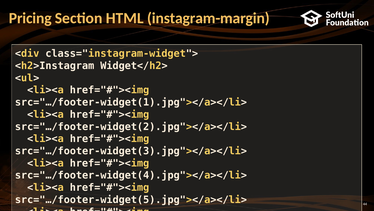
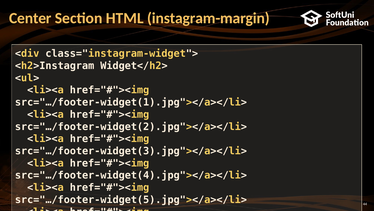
Pricing: Pricing -> Center
